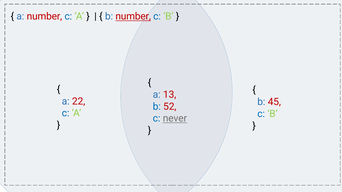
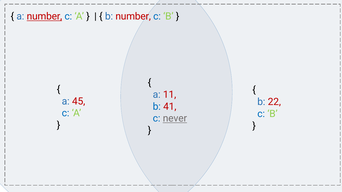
number at (44, 16) underline: none -> present
number at (133, 16) underline: present -> none
13: 13 -> 11
22: 22 -> 45
45: 45 -> 22
52: 52 -> 41
